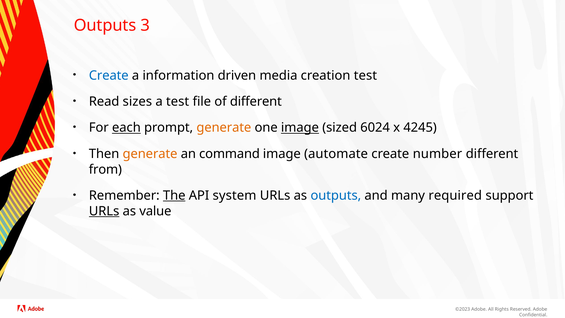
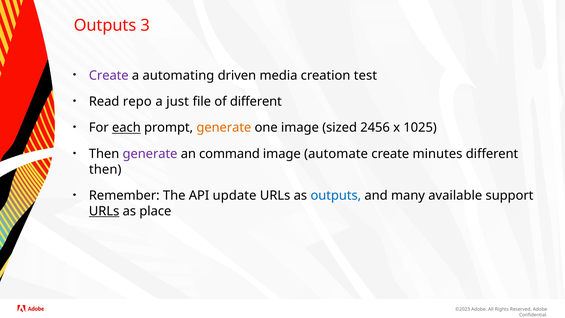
Create at (109, 75) colour: blue -> purple
information: information -> automating
sizes: sizes -> repo
a test: test -> just
image at (300, 128) underline: present -> none
6024: 6024 -> 2456
4245: 4245 -> 1025
generate at (150, 154) colour: orange -> purple
number: number -> minutes
from at (105, 169): from -> then
The underline: present -> none
system: system -> update
required: required -> available
value: value -> place
